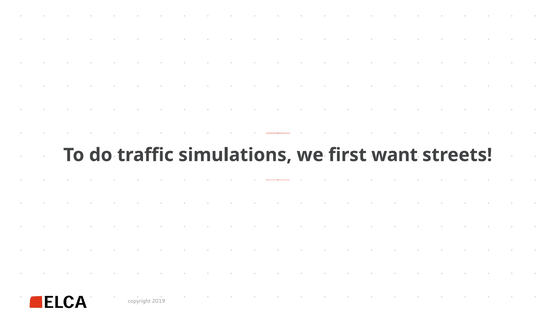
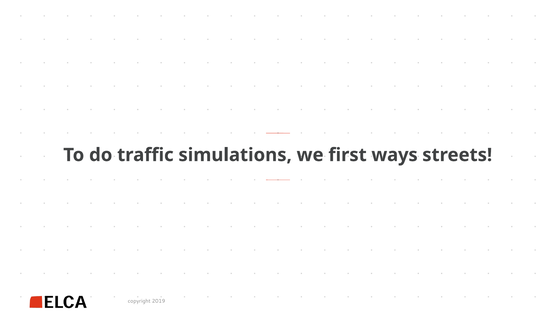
want: want -> ways
